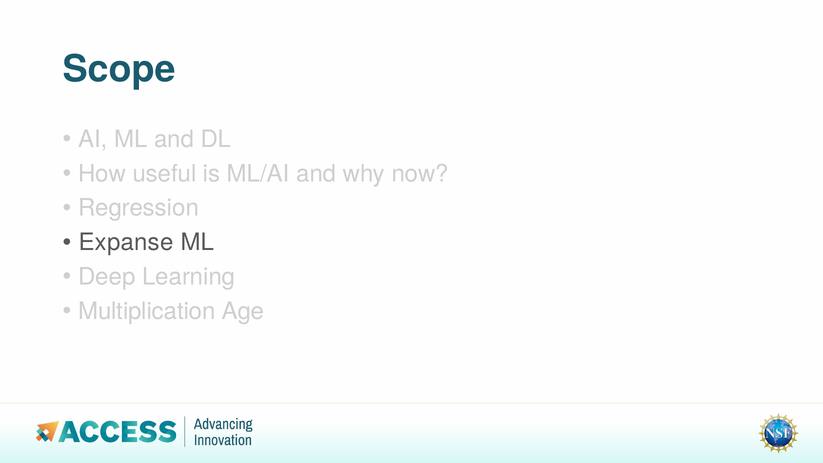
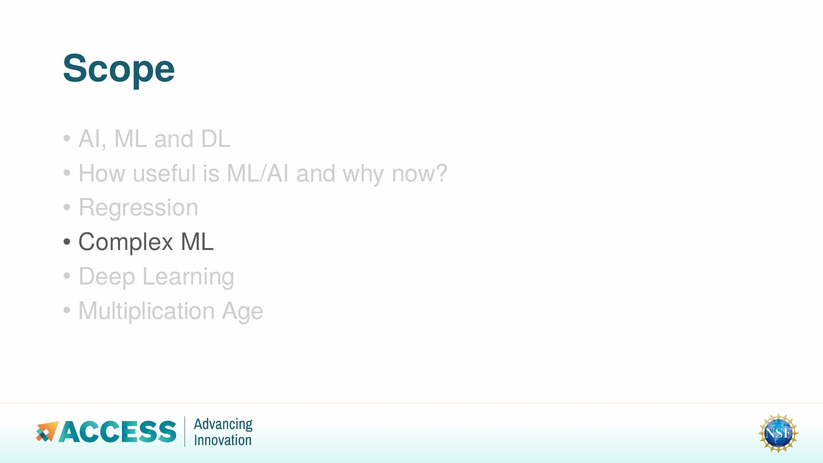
Expanse: Expanse -> Complex
